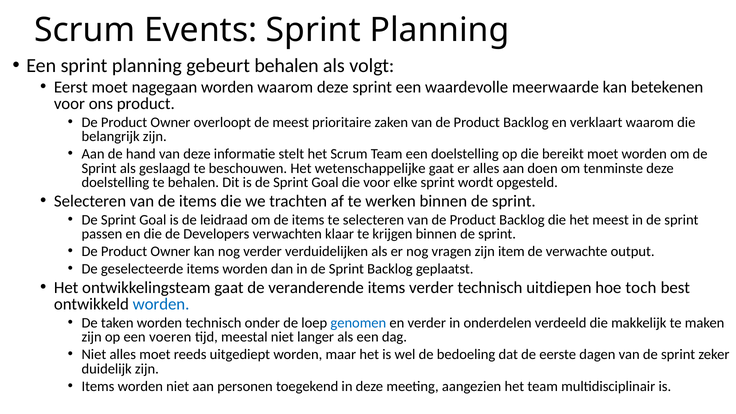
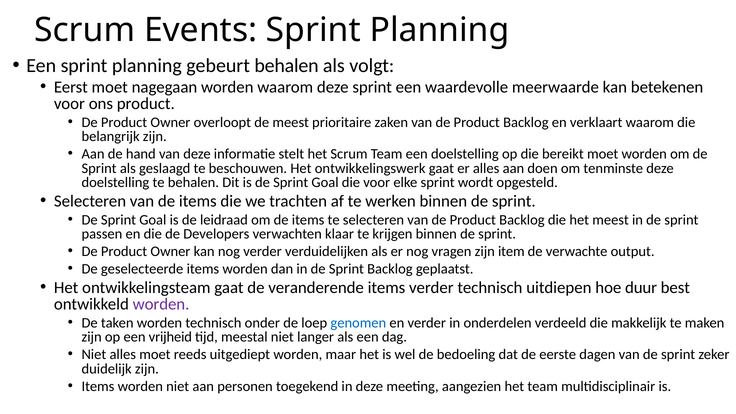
wetenschappelijke: wetenschappelijke -> ontwikkelingswerk
toch: toch -> duur
worden at (161, 304) colour: blue -> purple
voeren: voeren -> vrijheid
